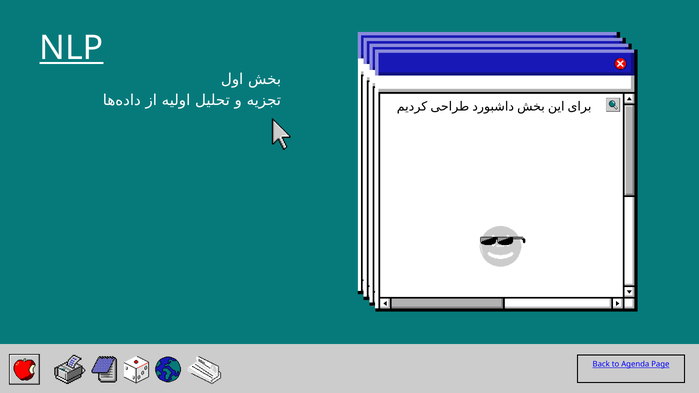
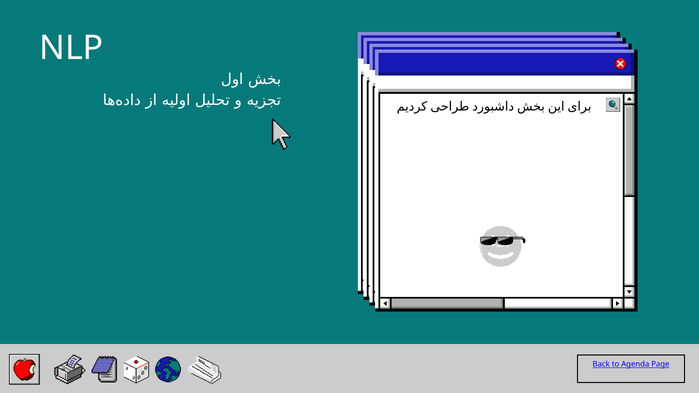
NLP underline: present -> none
